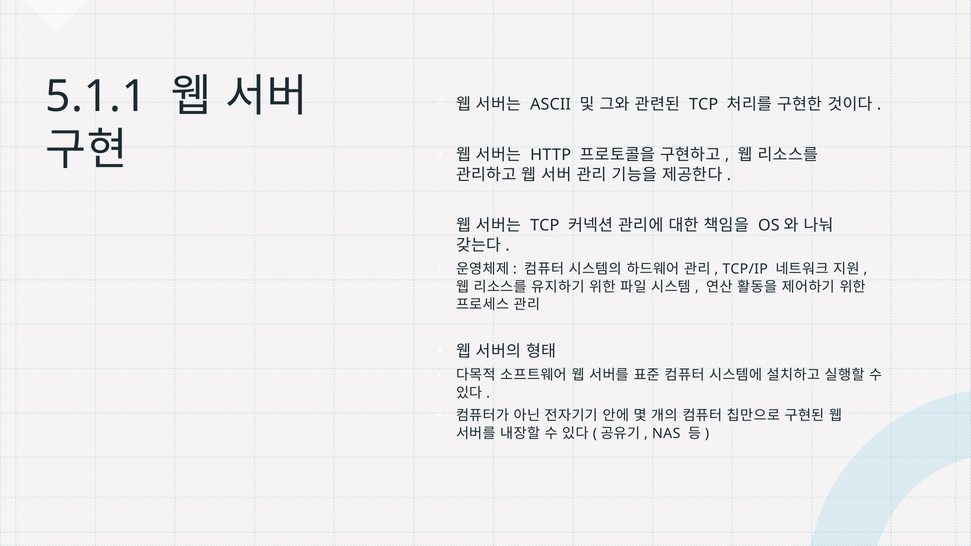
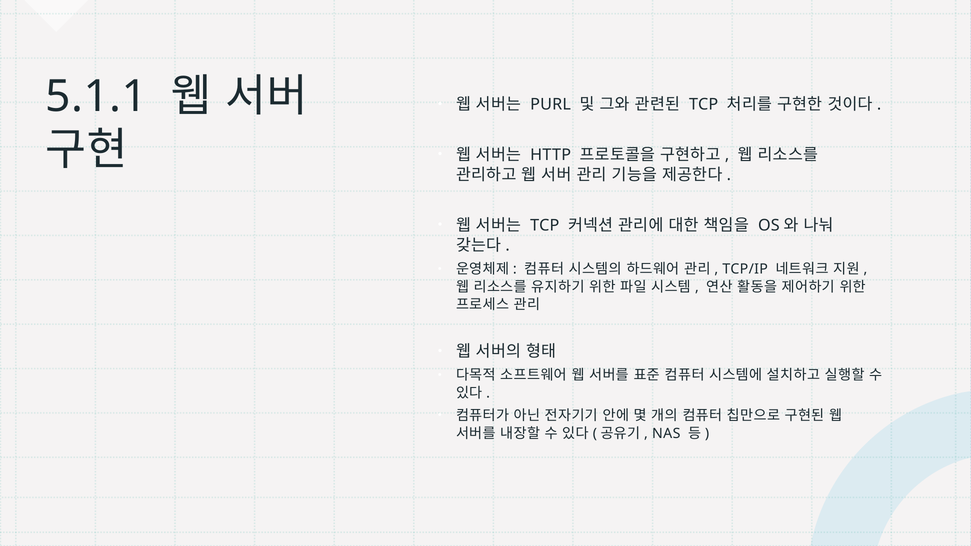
ASCII: ASCII -> PURL
